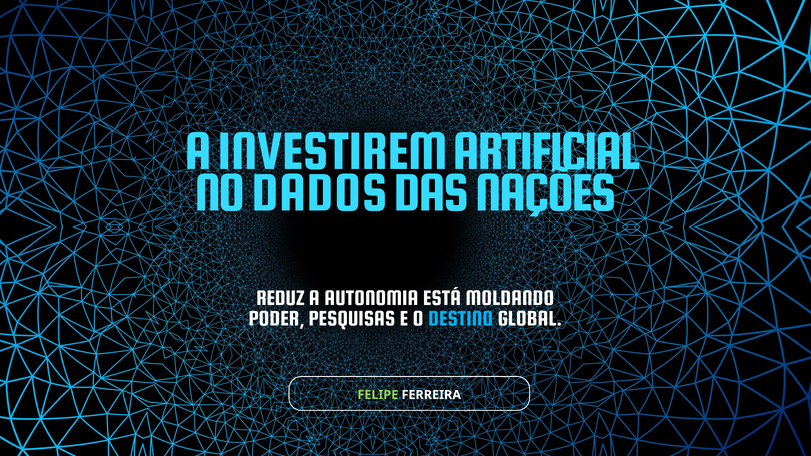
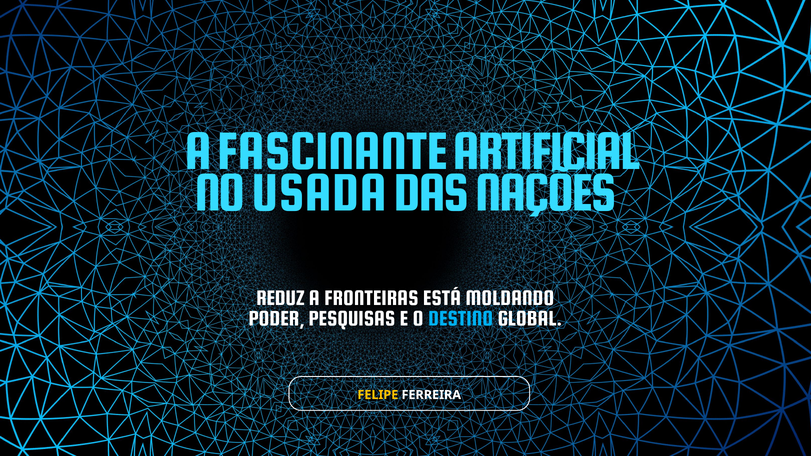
INVESTIREM: INVESTIREM -> FASCINANTE
DADOS: DADOS -> USADA
AUTONOMIA: AUTONOMIA -> FRONTEIRAS
FELIPE colour: light green -> yellow
